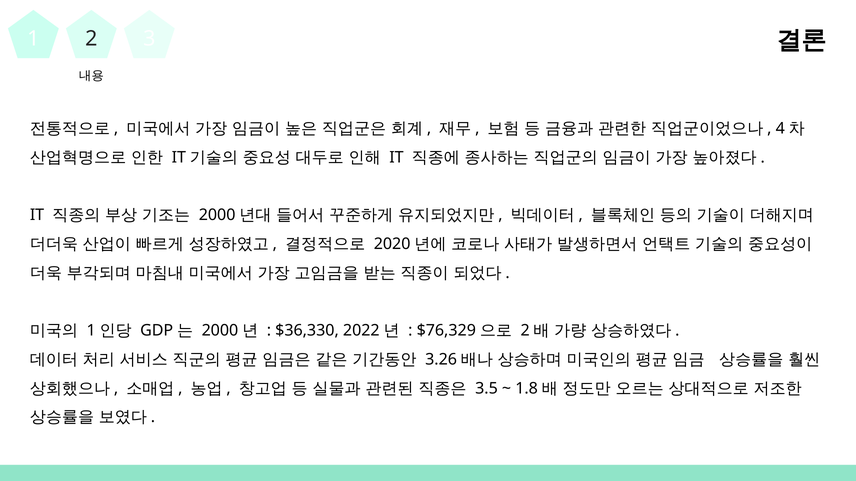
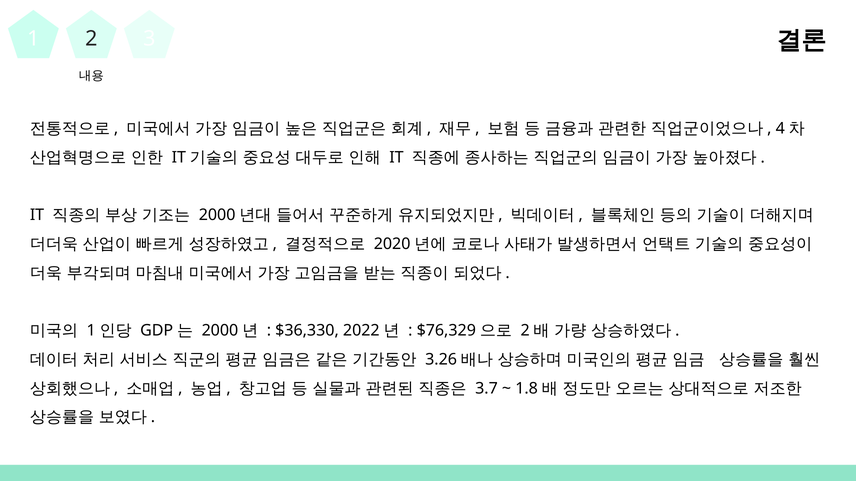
3.5: 3.5 -> 3.7
